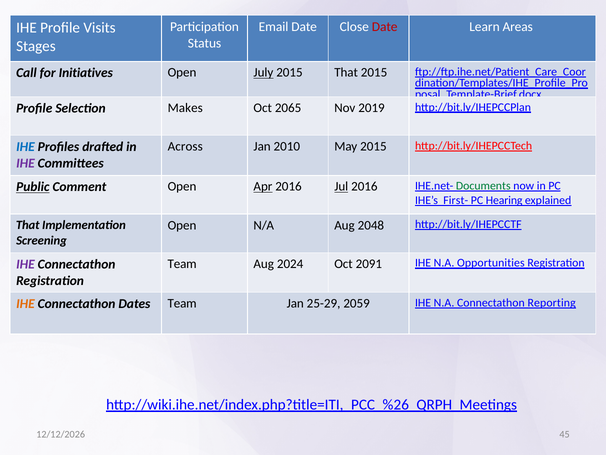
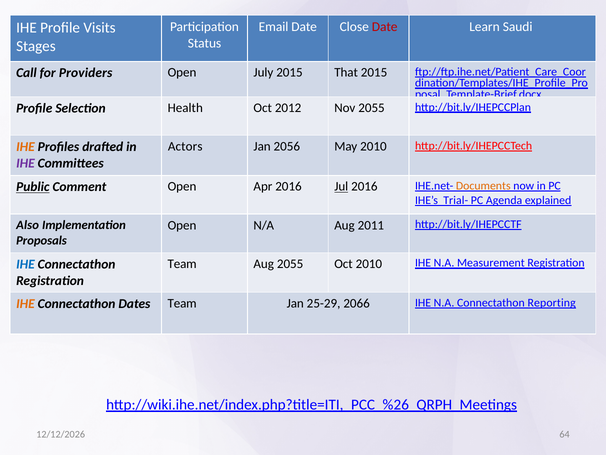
Areas: Areas -> Saudi
Initiatives: Initiatives -> Providers
July underline: present -> none
Makes: Makes -> Health
2065: 2065 -> 2012
Nov 2019: 2019 -> 2055
Across: Across -> Actors
2010: 2010 -> 2056
May 2015: 2015 -> 2010
IHE at (25, 147) colour: blue -> orange
Apr underline: present -> none
Documents colour: green -> orange
First-: First- -> Trial-
Hearing: Hearing -> Agenda
That at (28, 225): That -> Also
2048: 2048 -> 2011
Screening: Screening -> Proposals
Aug 2024: 2024 -> 2055
Oct 2091: 2091 -> 2010
Opportunities: Opportunities -> Measurement
IHE at (25, 264) colour: purple -> blue
2059: 2059 -> 2066
45: 45 -> 64
